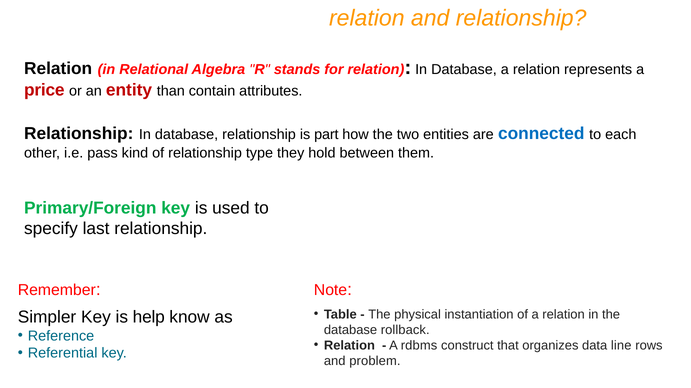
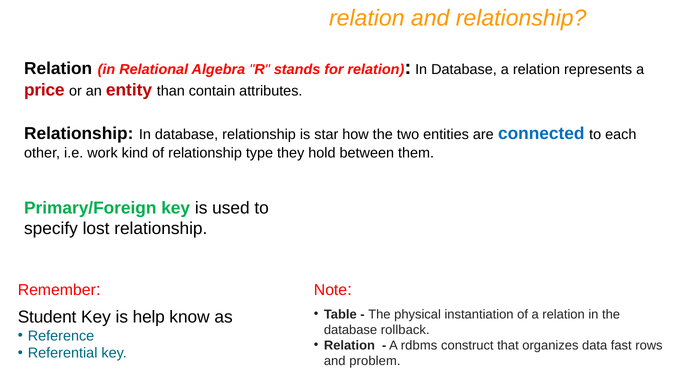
part: part -> star
pass: pass -> work
last: last -> lost
Simpler: Simpler -> Student
line: line -> fast
